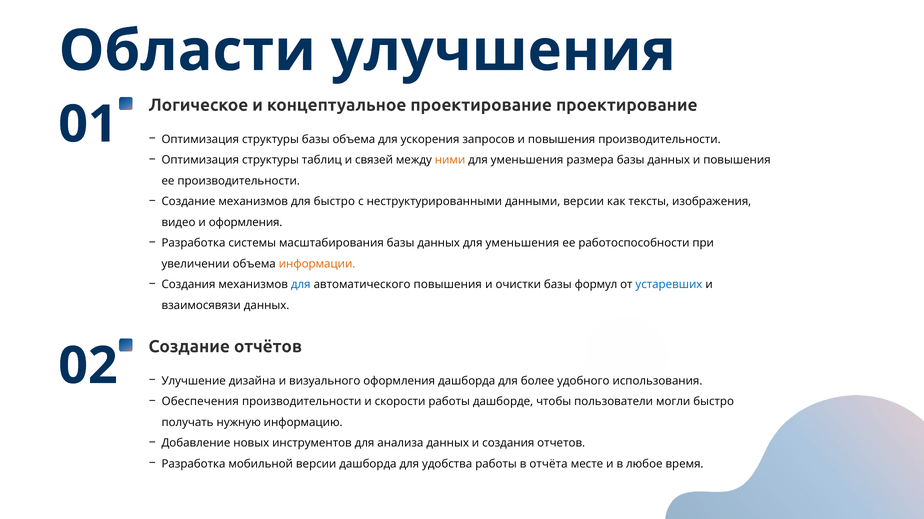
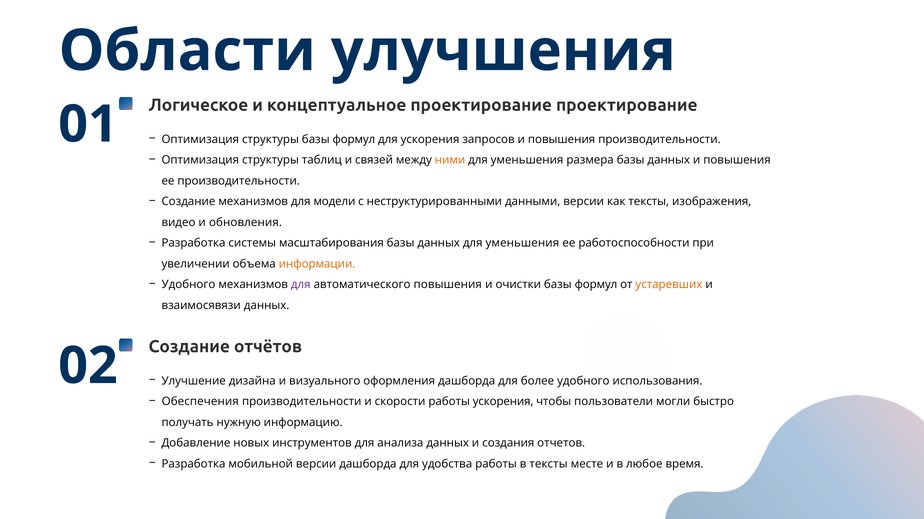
структуры базы объема: объема -> формул
для быстро: быстро -> модели
и оформления: оформления -> обновления
Создания at (188, 285): Создания -> Удобного
для at (301, 285) colour: blue -> purple
устаревших colour: blue -> orange
работы дашборде: дашборде -> ускорения
в отчёта: отчёта -> тексты
